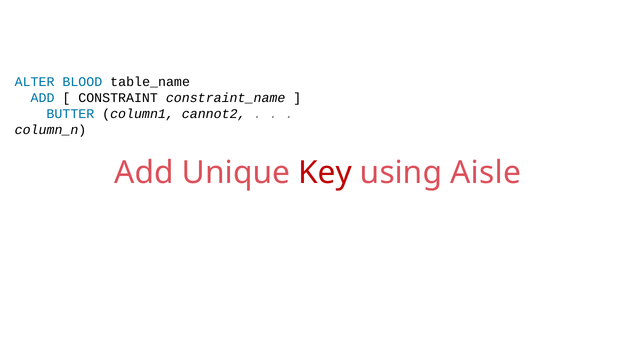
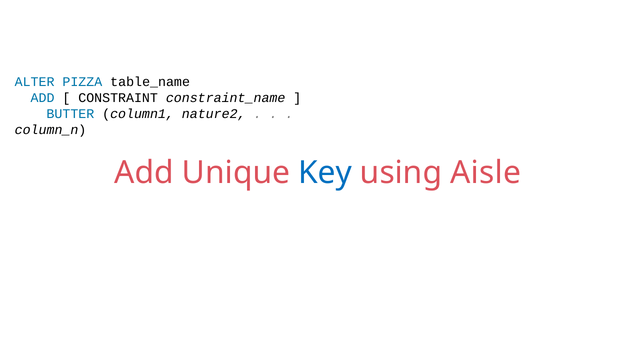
BLOOD: BLOOD -> PIZZA
cannot2: cannot2 -> nature2
Key colour: red -> blue
